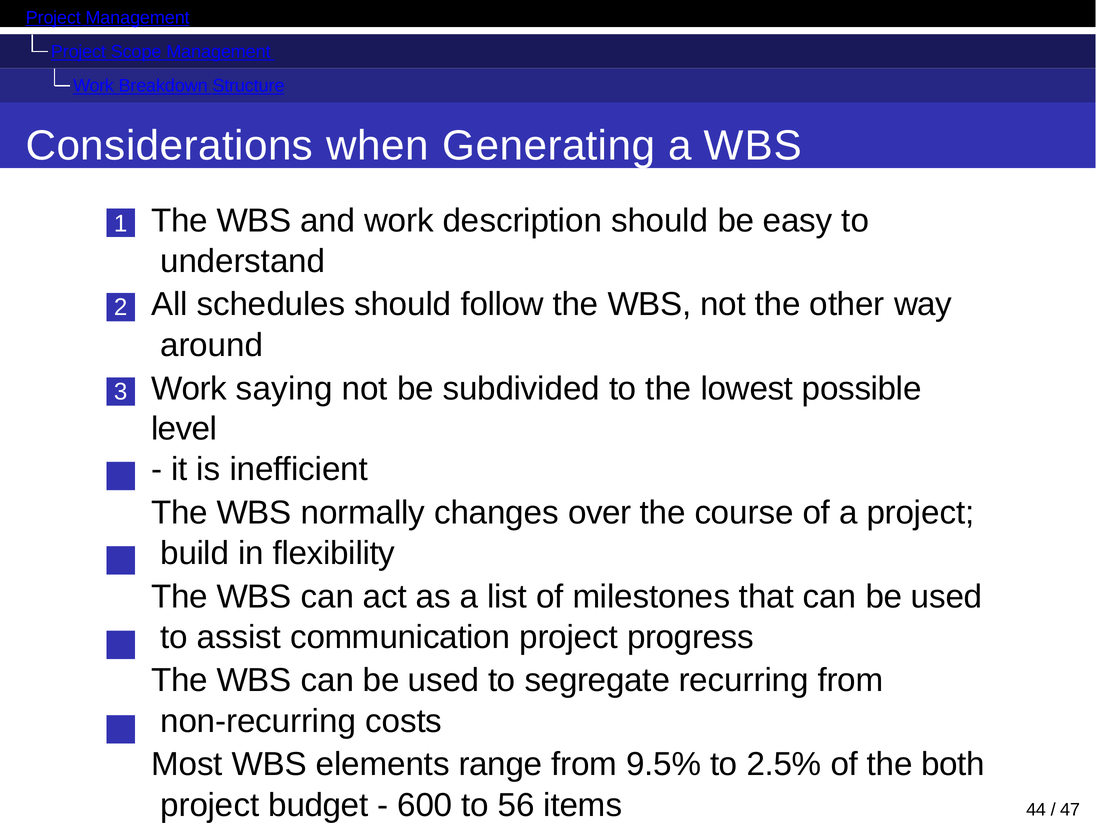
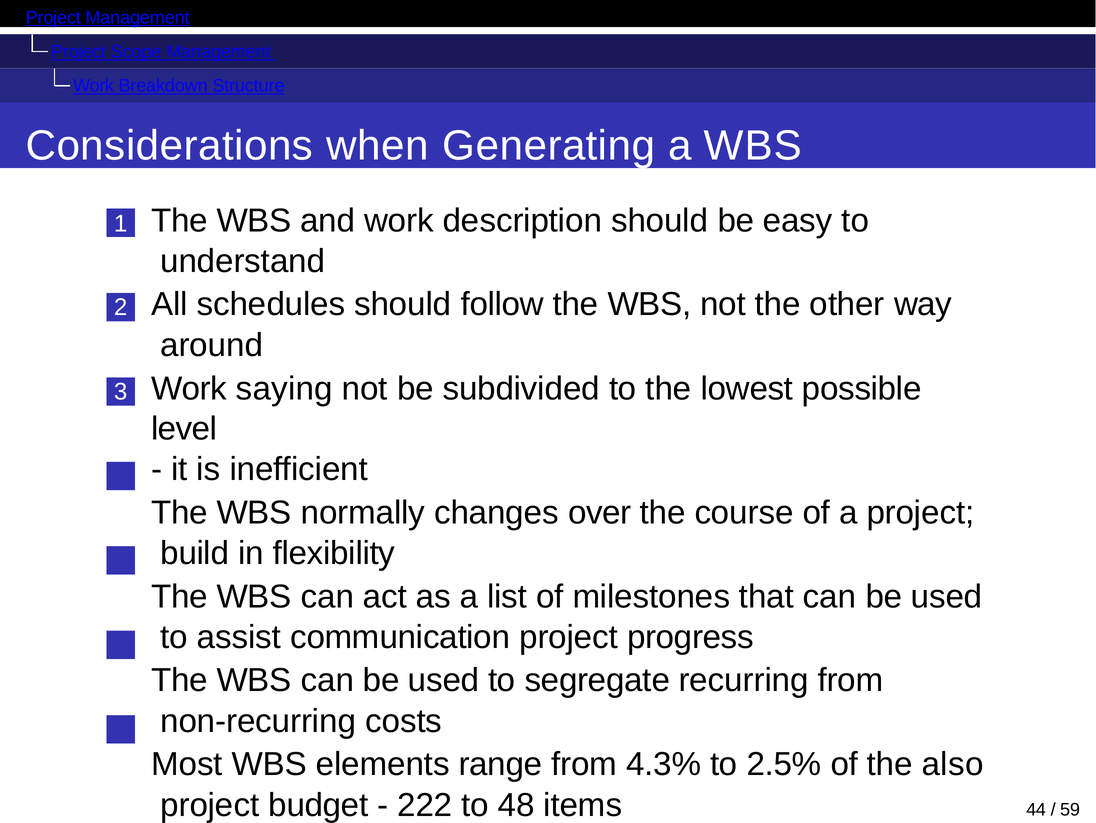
9.5%: 9.5% -> 4.3%
both: both -> also
600: 600 -> 222
56: 56 -> 48
47: 47 -> 59
